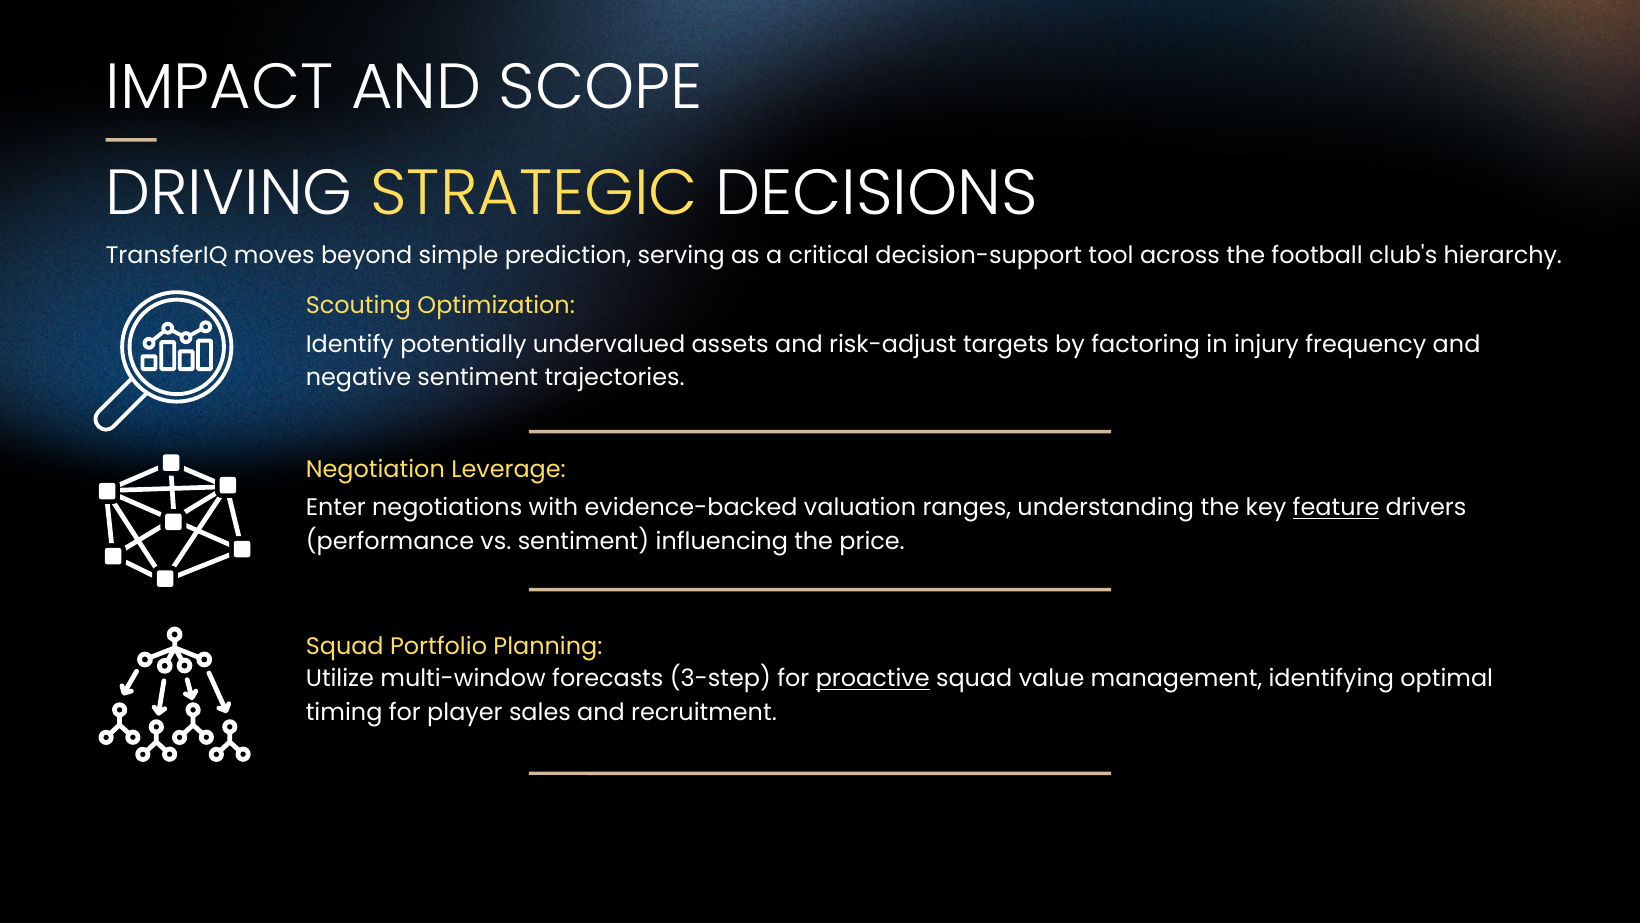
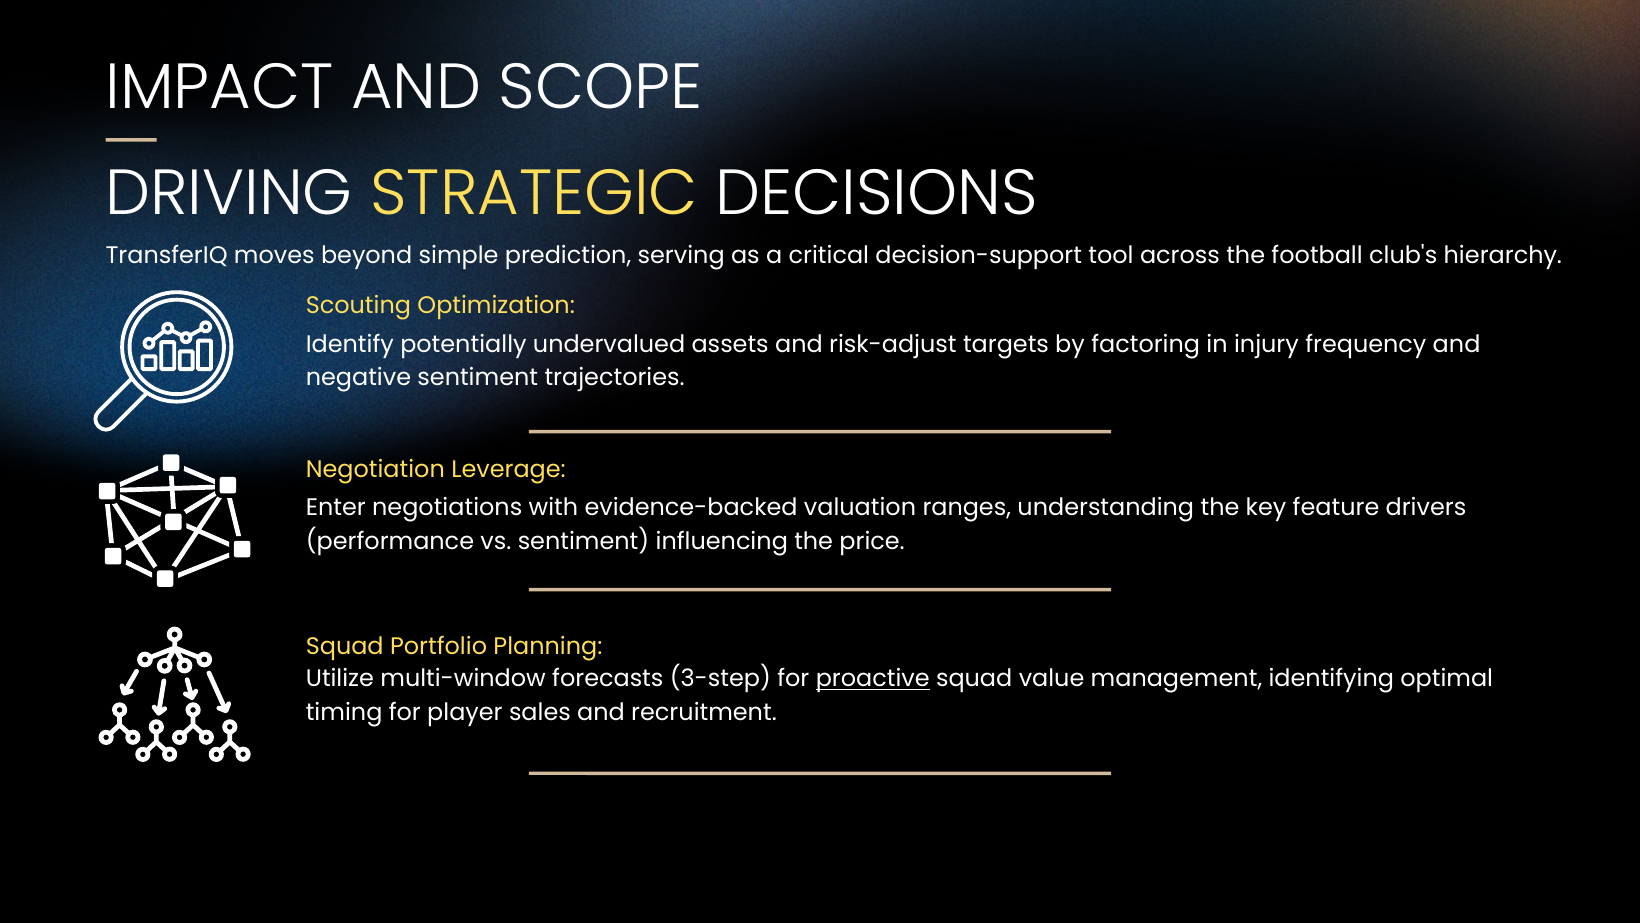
feature underline: present -> none
